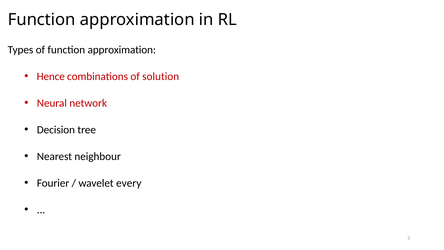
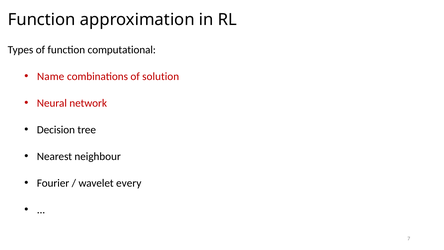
of function approximation: approximation -> computational
Hence: Hence -> Name
